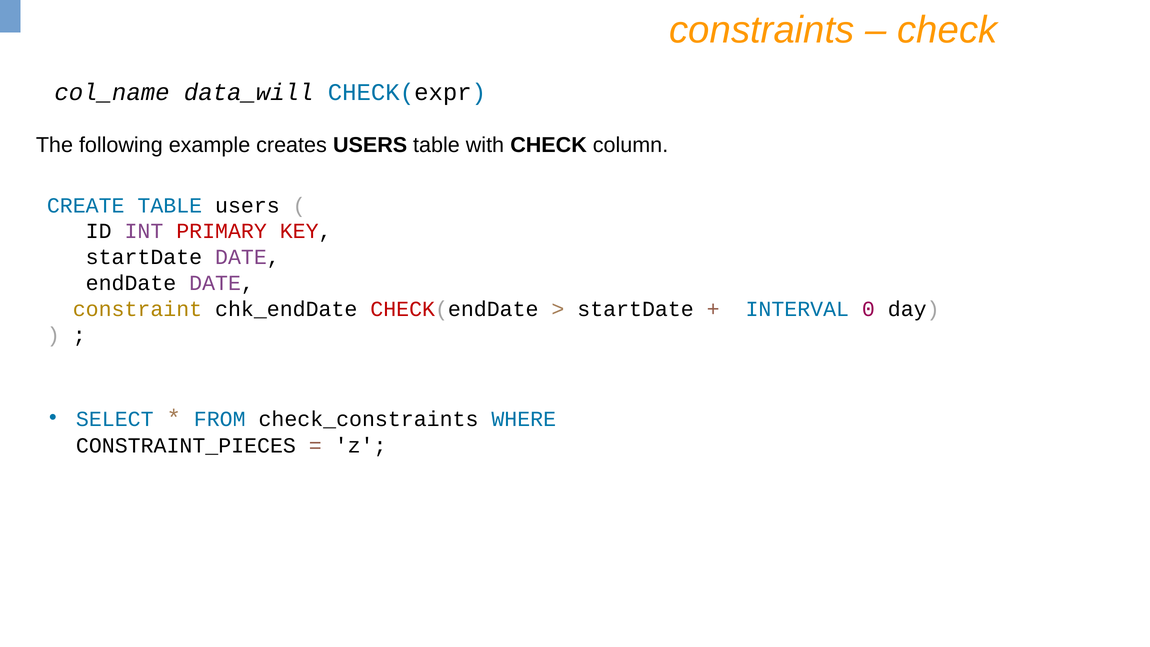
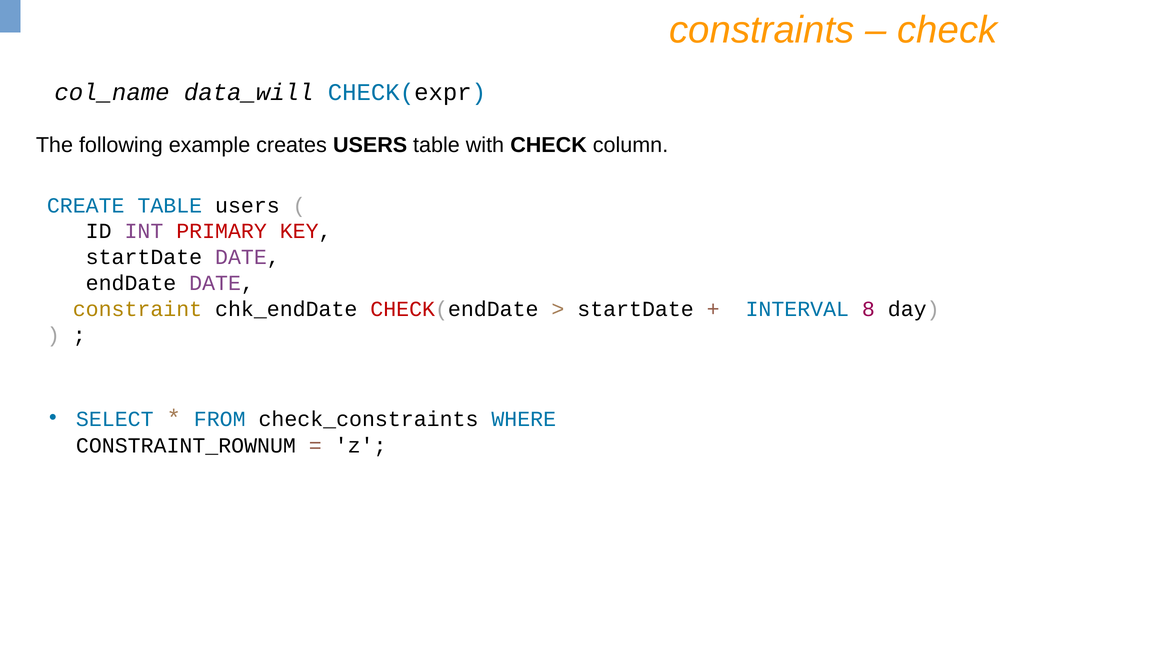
0: 0 -> 8
CONSTRAINT_PIECES: CONSTRAINT_PIECES -> CONSTRAINT_ROWNUM
